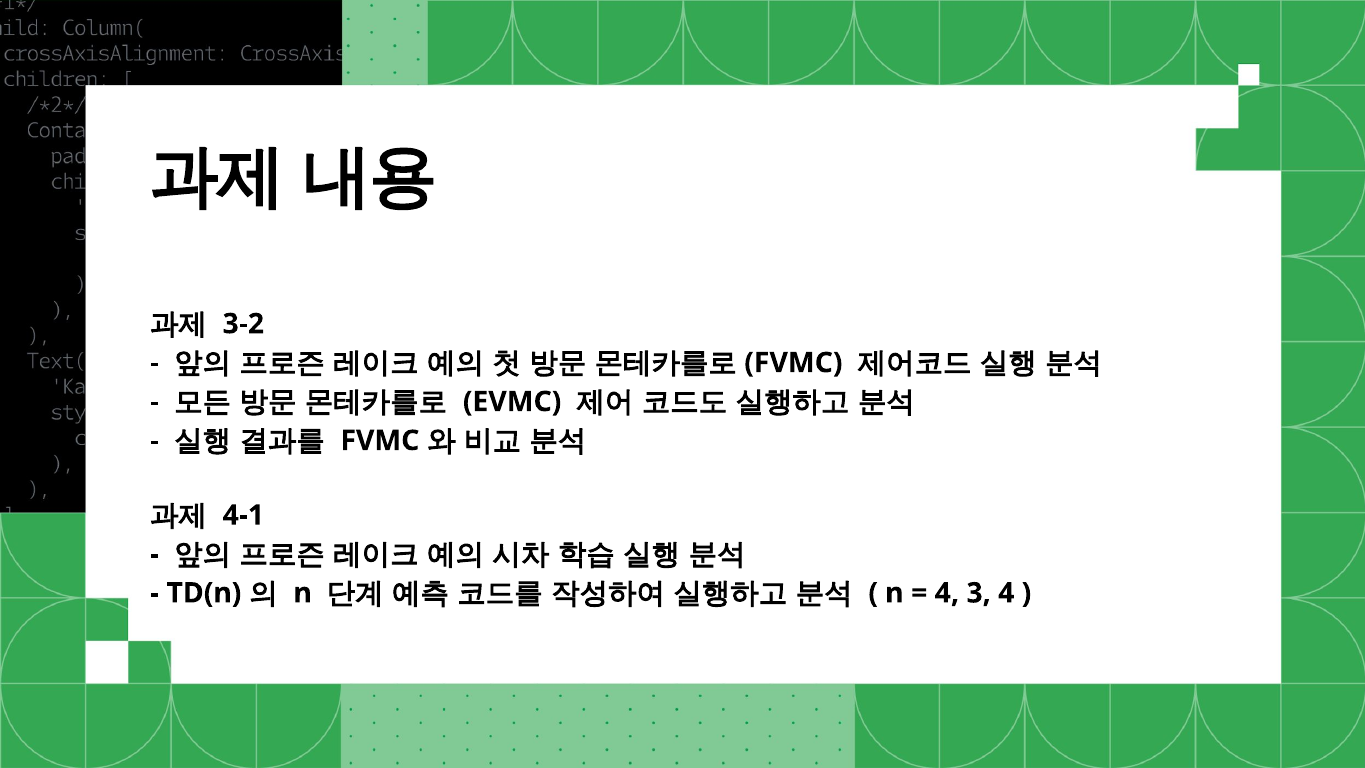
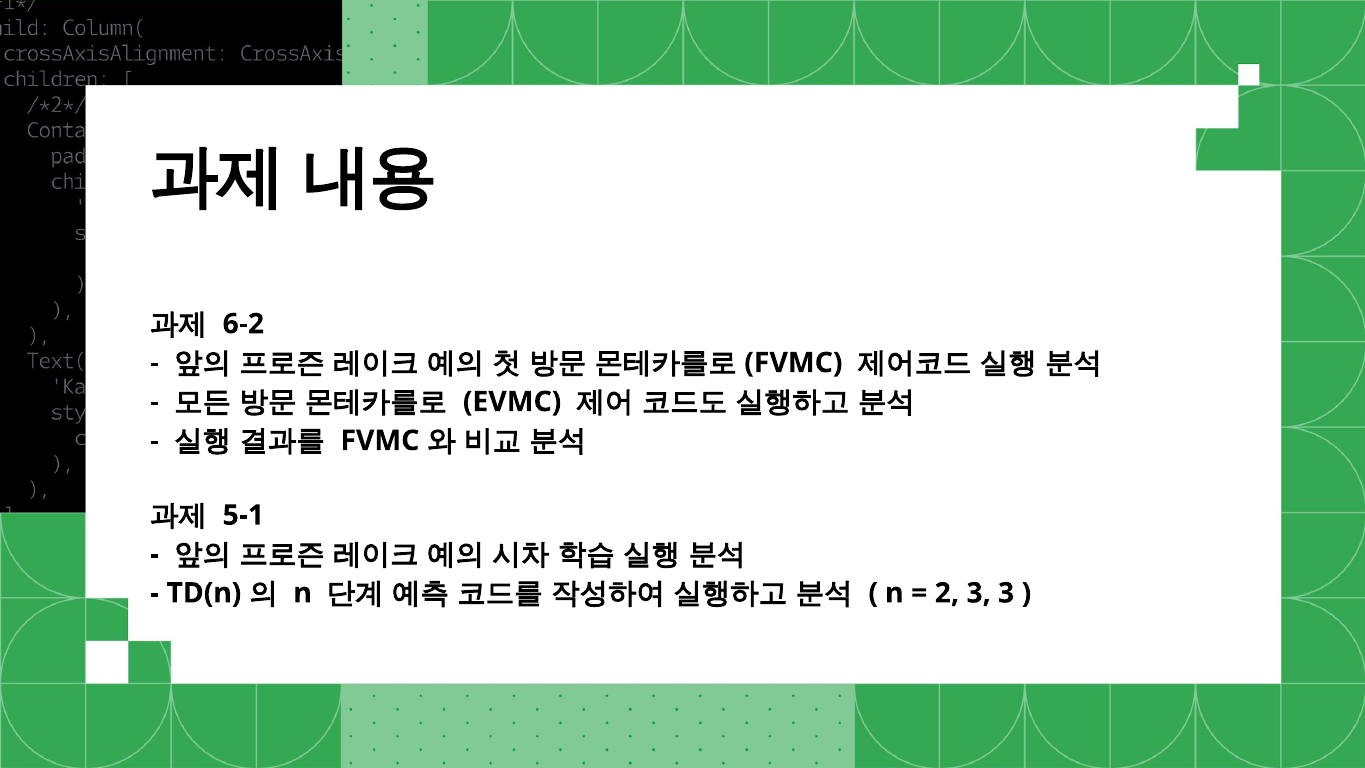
3-2: 3-2 -> 6-2
4-1: 4-1 -> 5-1
4 at (947, 593): 4 -> 2
3 4: 4 -> 3
